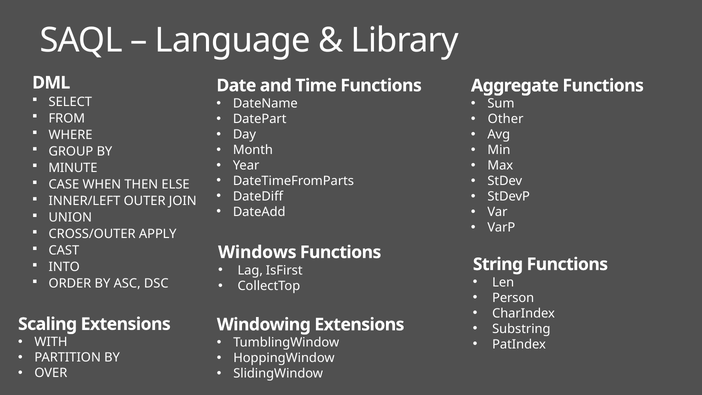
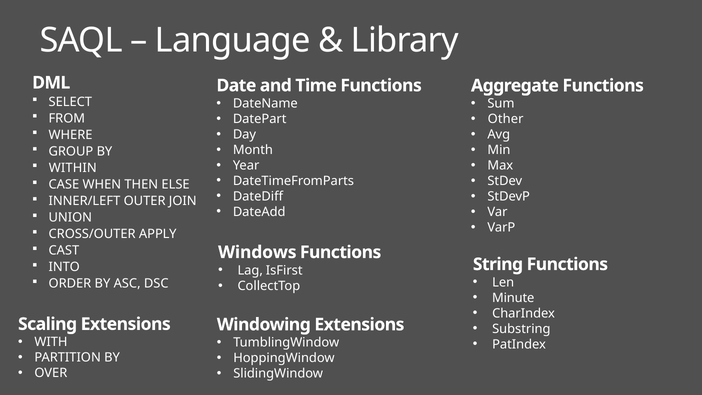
MINUTE: MINUTE -> WITHIN
Person: Person -> Minute
